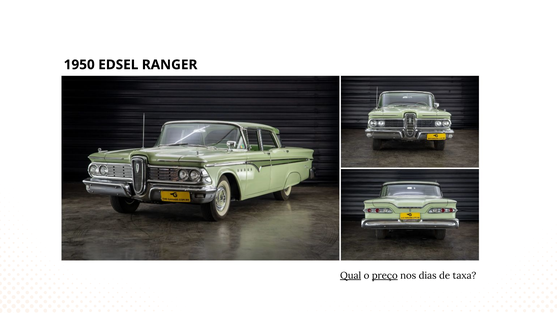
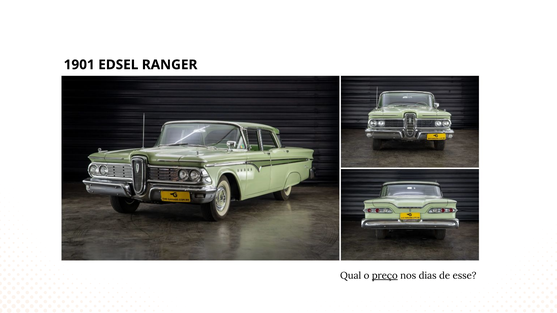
1950: 1950 -> 1901
Qual underline: present -> none
taxa: taxa -> esse
